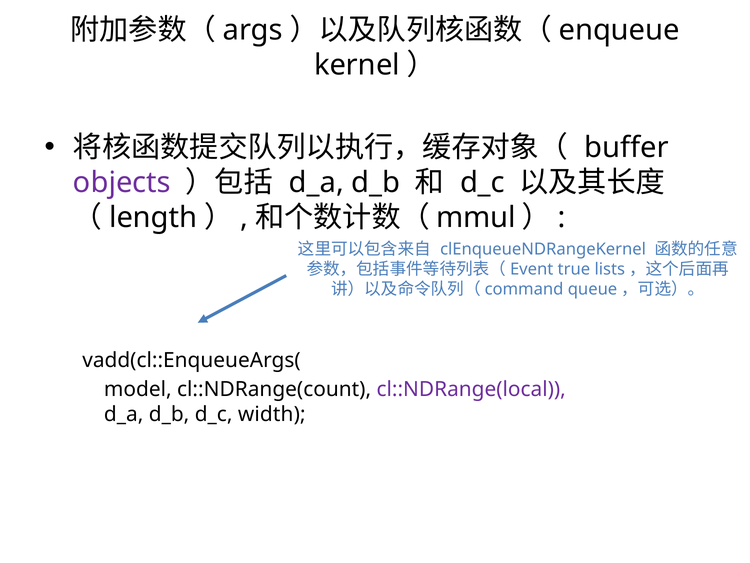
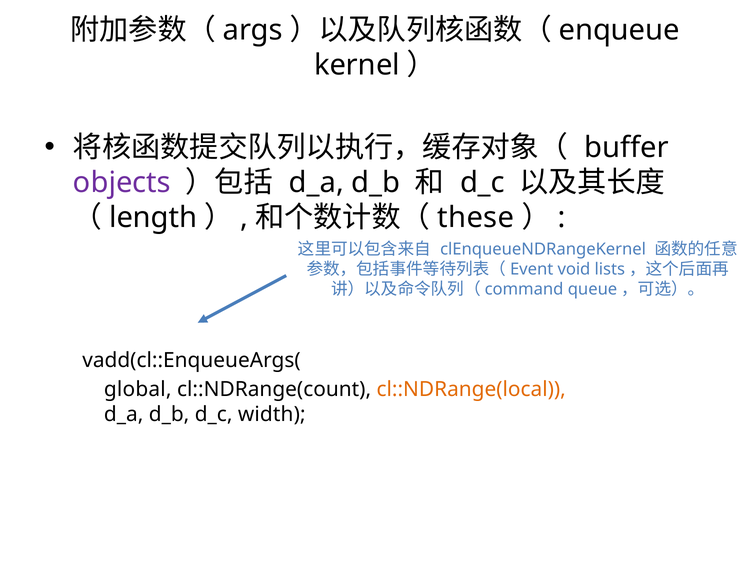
mmul: mmul -> these
true: true -> void
model: model -> global
cl::NDRange(local colour: purple -> orange
